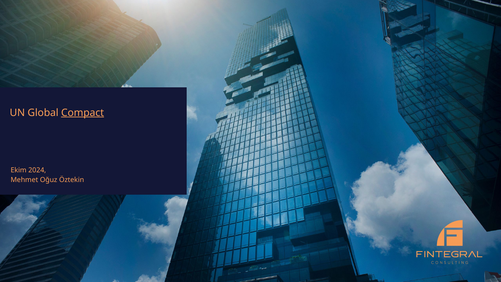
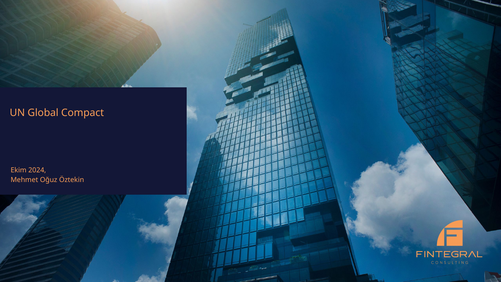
Compact underline: present -> none
